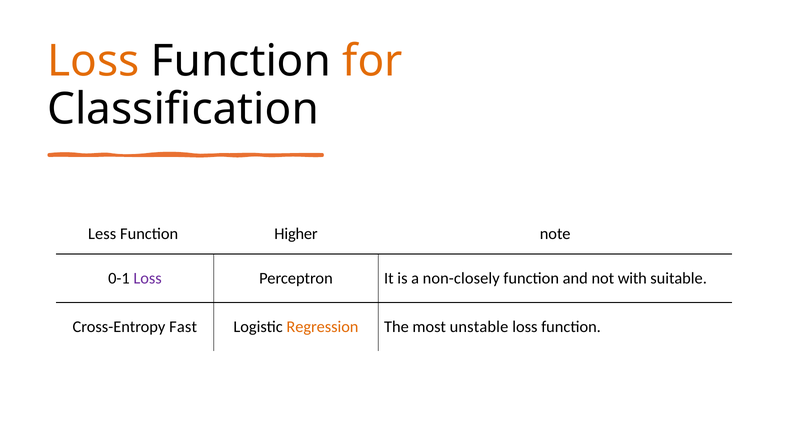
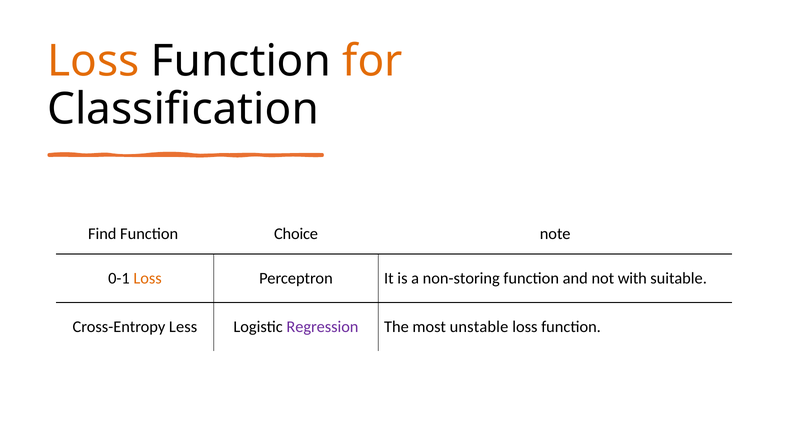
Less: Less -> Find
Higher: Higher -> Choice
Loss at (148, 279) colour: purple -> orange
non-closely: non-closely -> non-storing
Fast: Fast -> Less
Regression colour: orange -> purple
